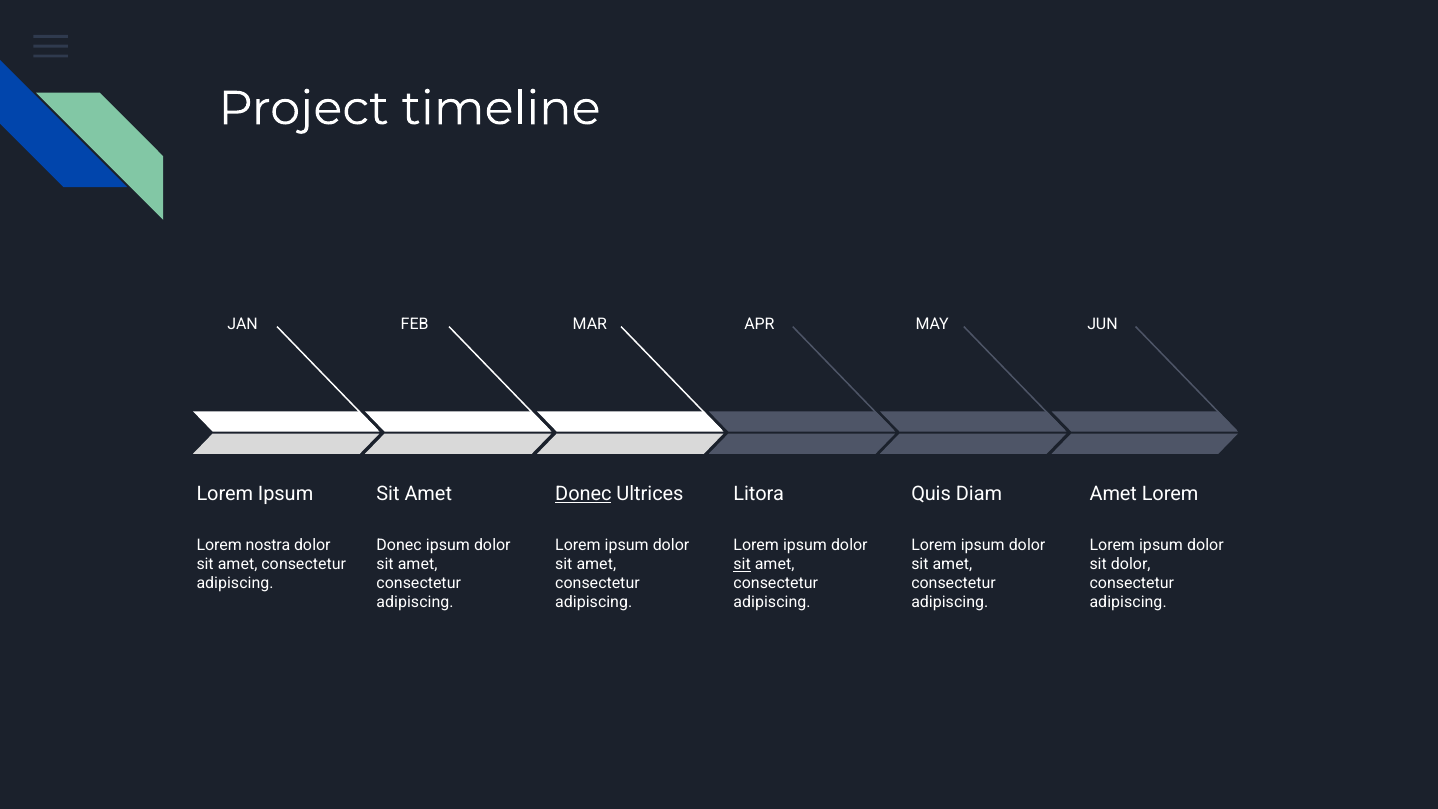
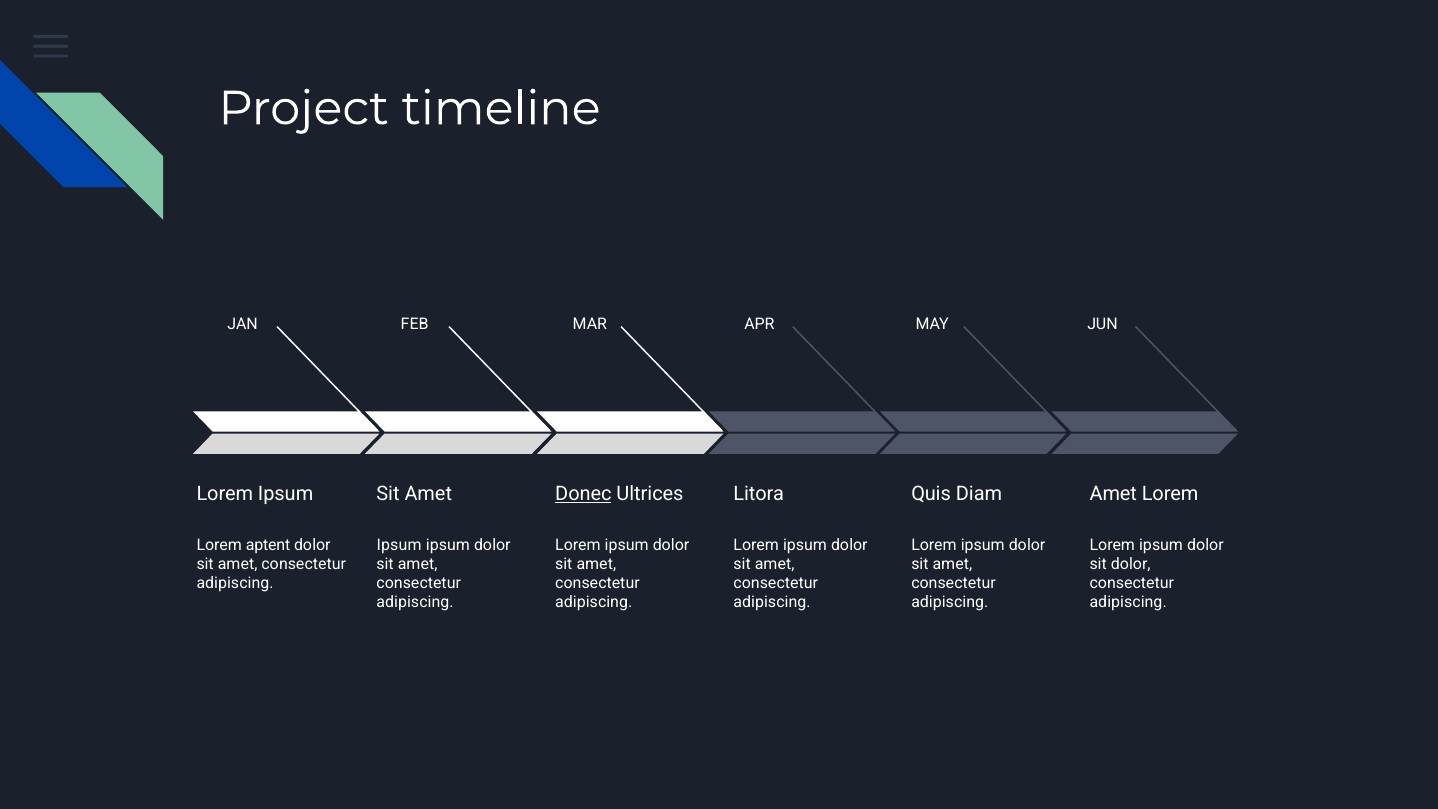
nostra: nostra -> aptent
Donec at (399, 545): Donec -> Ipsum
sit at (742, 564) underline: present -> none
